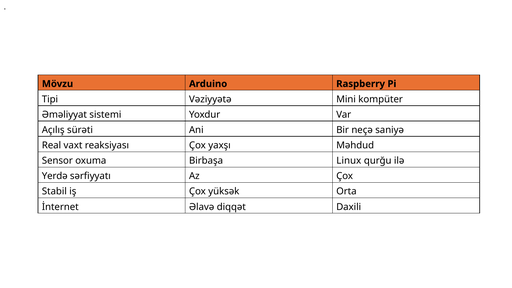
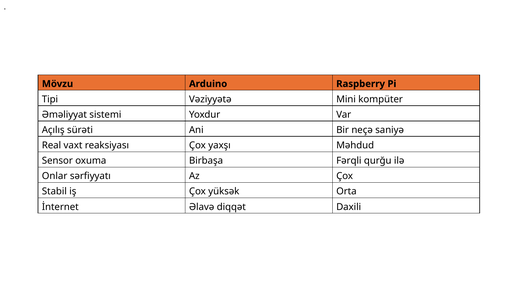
Linux: Linux -> Fərqli
Yerdə: Yerdə -> Onlar
